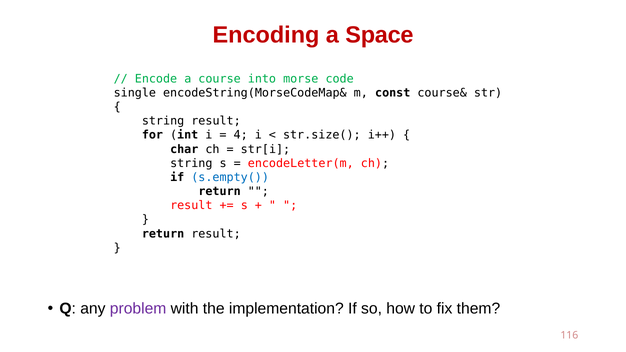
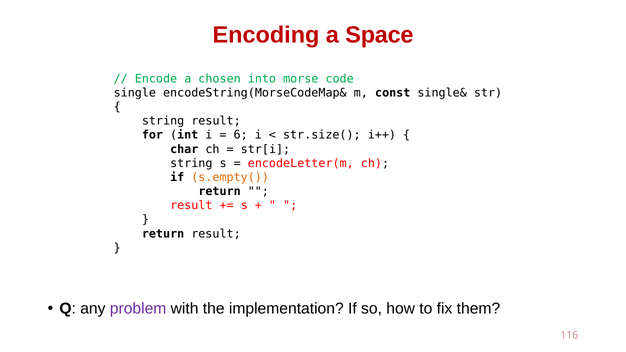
course: course -> chosen
course&: course& -> single&
4: 4 -> 6
s.empty( colour: blue -> orange
